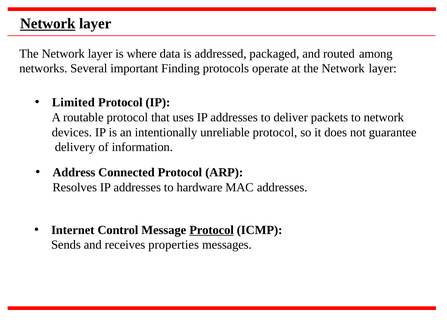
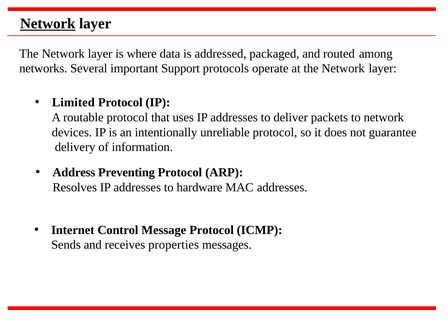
Finding: Finding -> Support
Connected: Connected -> Preventing
Protocol at (212, 230) underline: present -> none
